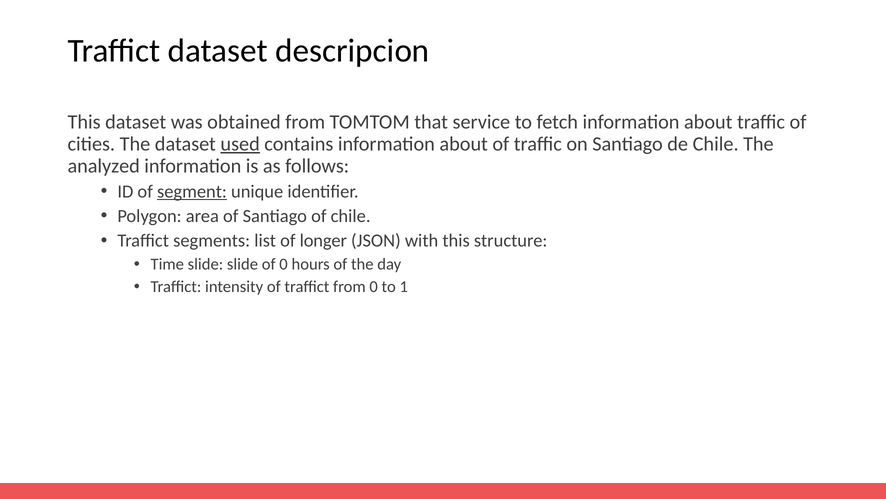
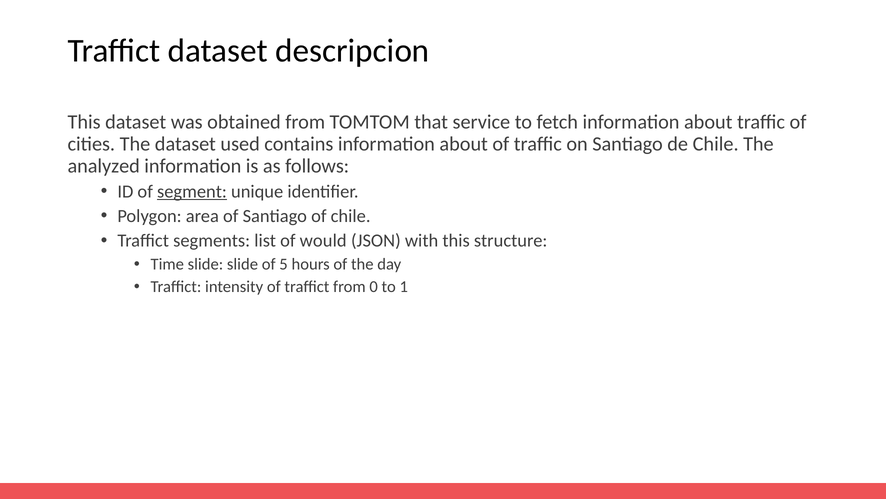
used underline: present -> none
longer: longer -> would
of 0: 0 -> 5
